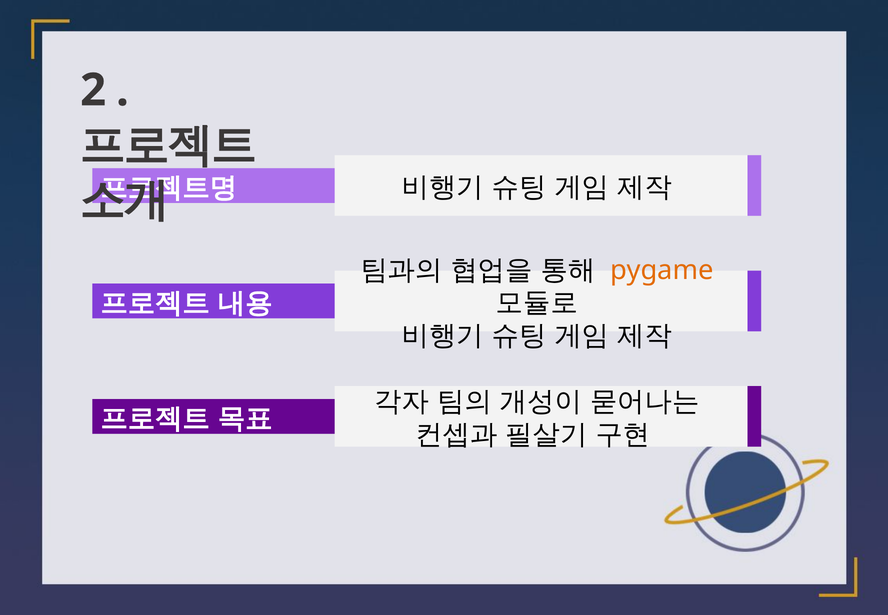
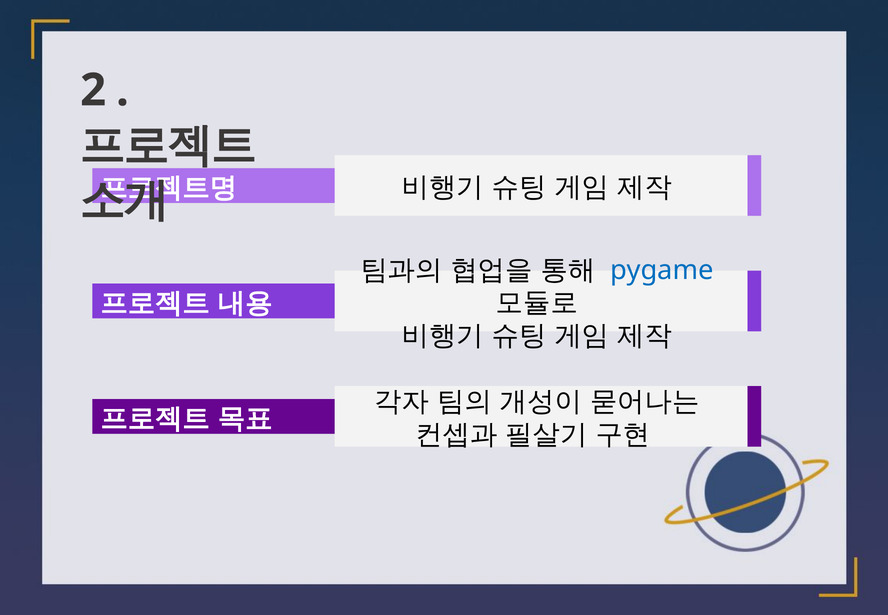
pygame colour: orange -> blue
